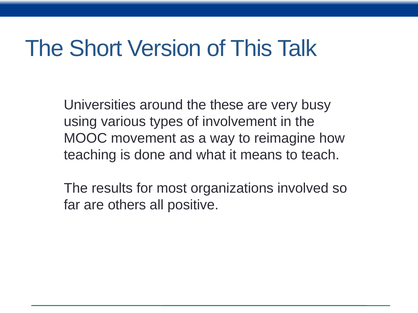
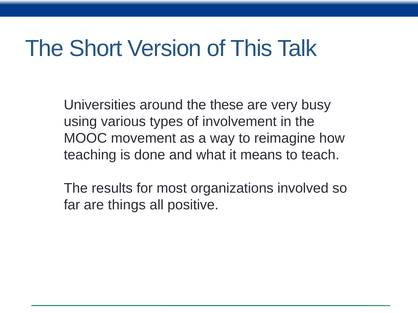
others: others -> things
